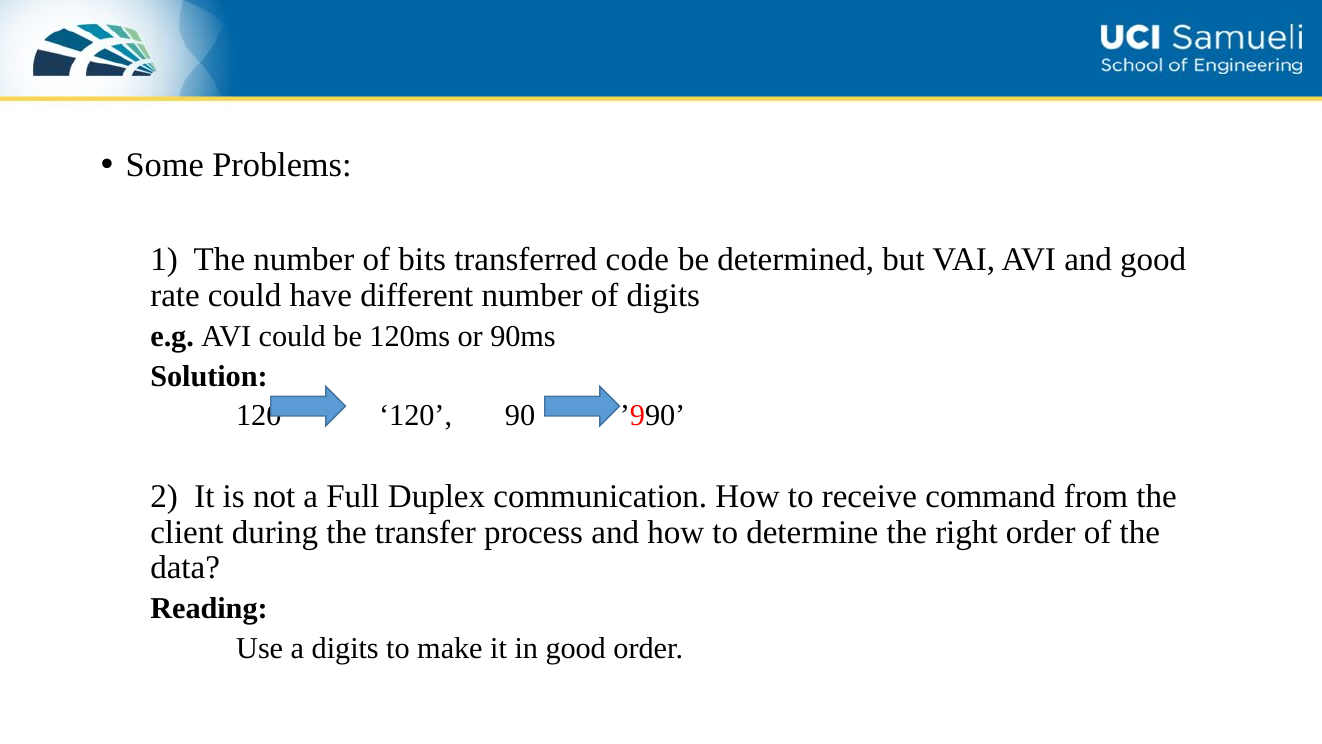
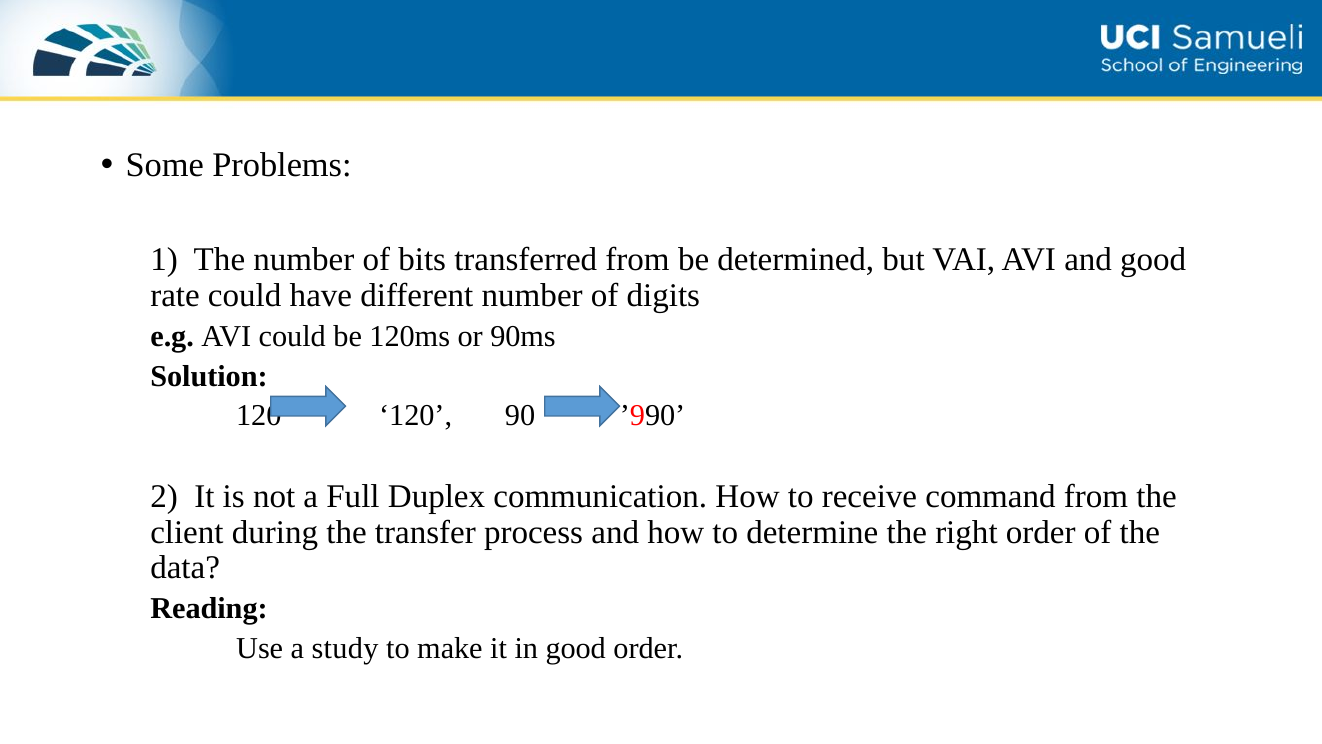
transferred code: code -> from
a digits: digits -> study
